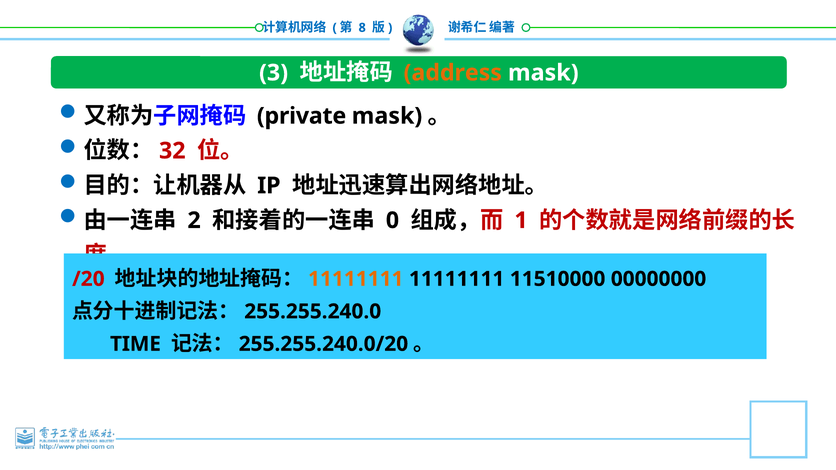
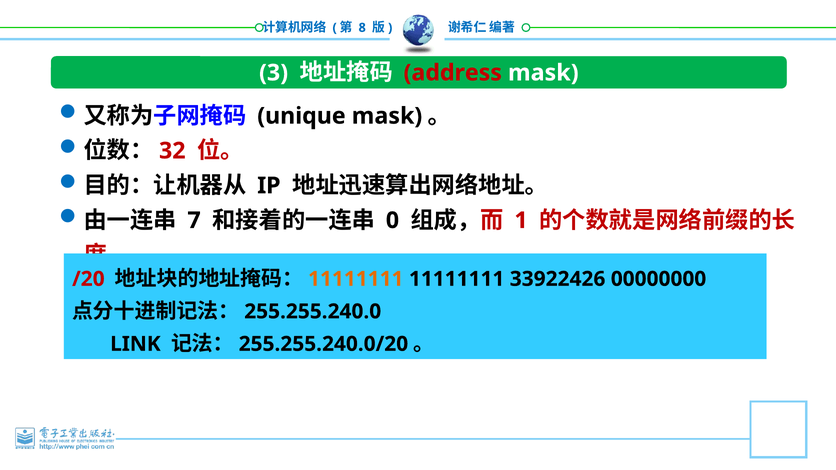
address colour: orange -> red
private: private -> unique
2: 2 -> 7
11510000: 11510000 -> 33922426
TIME: TIME -> LINK
